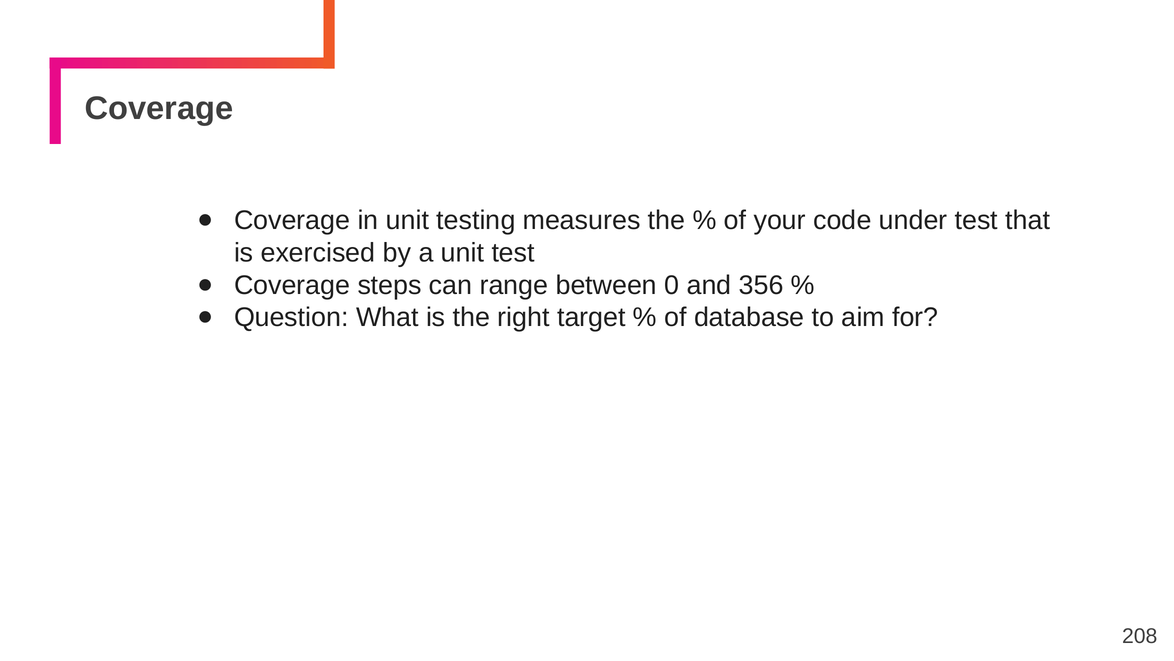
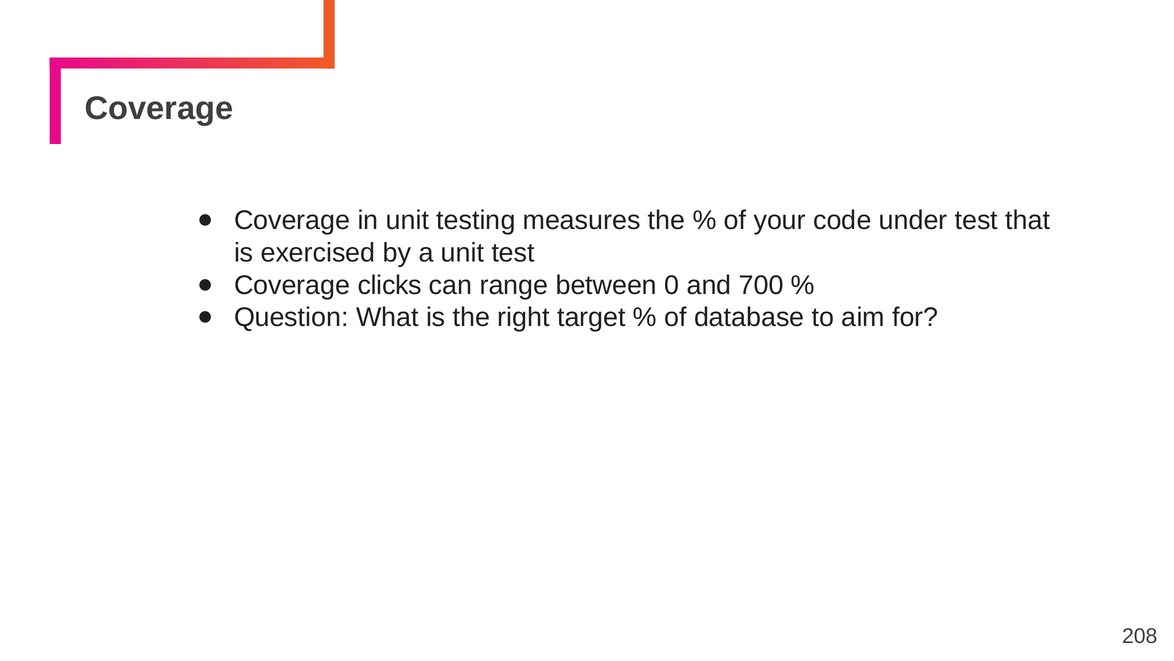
steps: steps -> clicks
356: 356 -> 700
